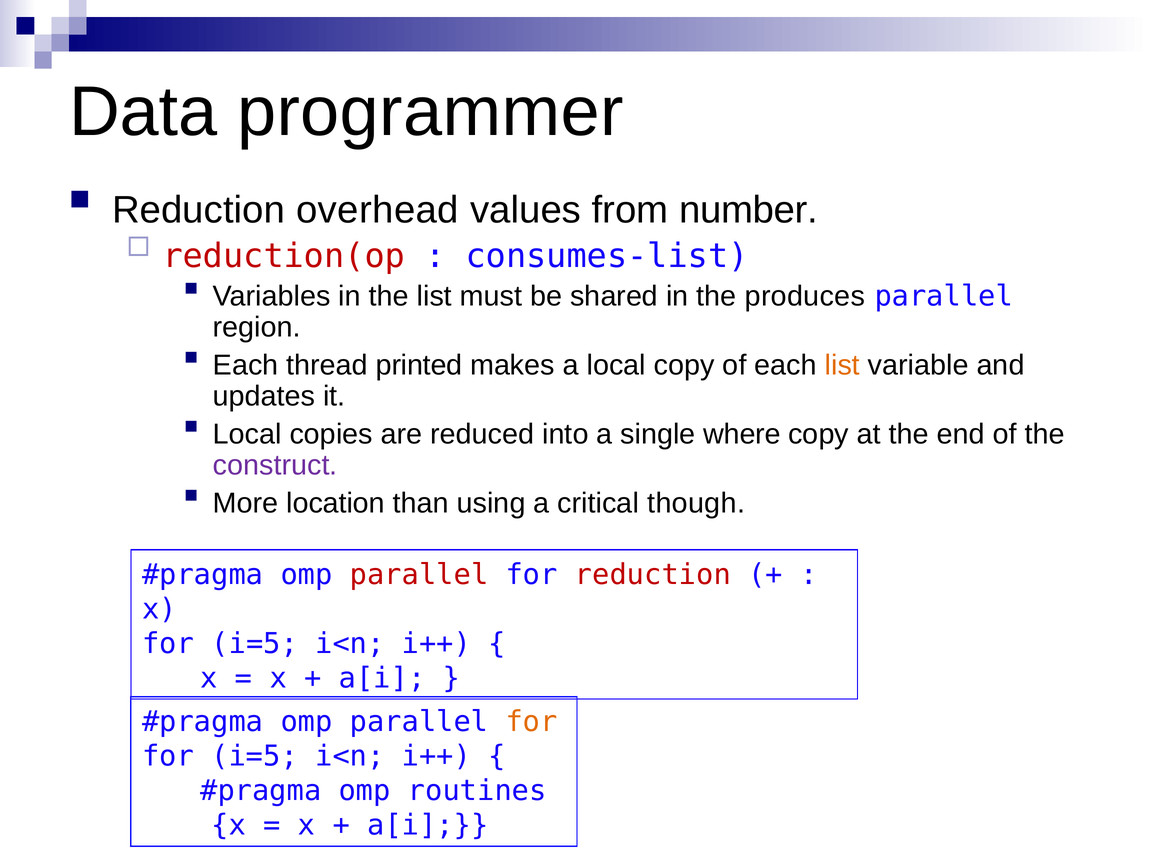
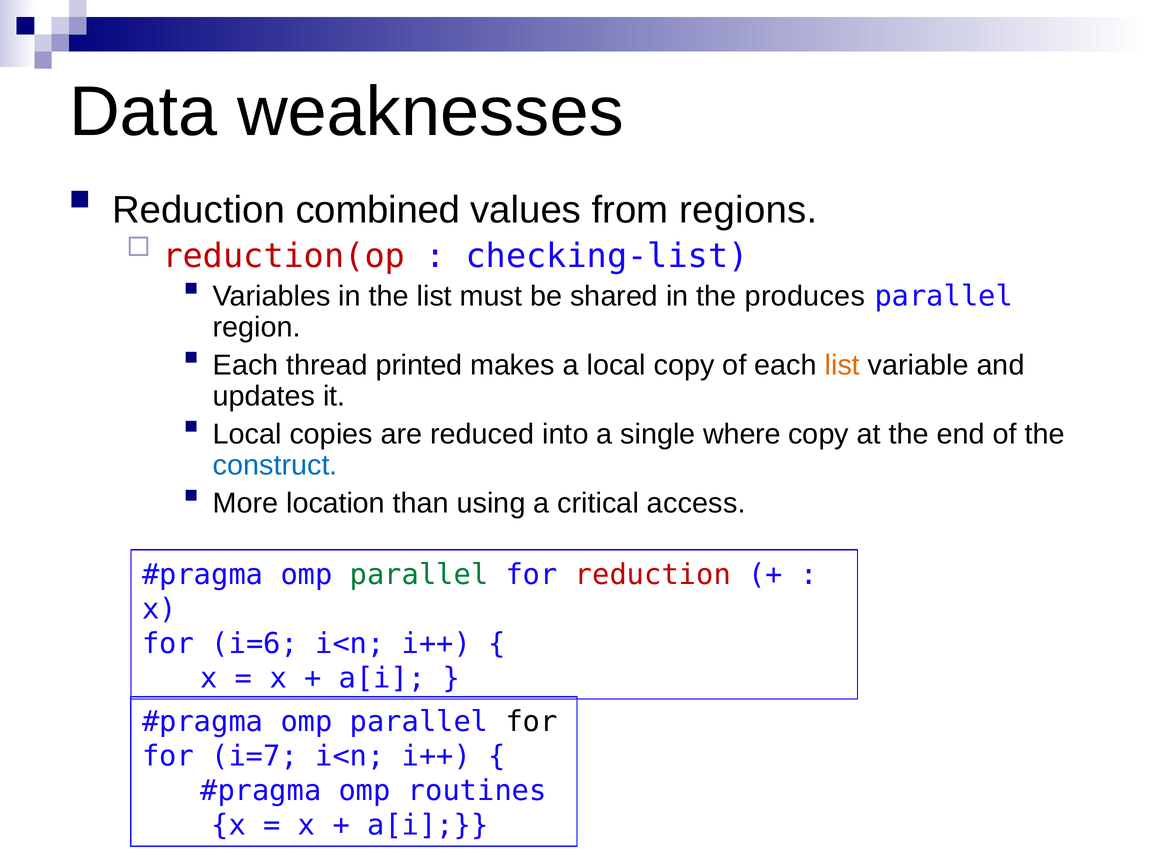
programmer: programmer -> weaknesses
overhead: overhead -> combined
number: number -> regions
consumes-list: consumes-list -> checking-list
construct colour: purple -> blue
though: though -> access
parallel at (419, 575) colour: red -> green
i=5 at (255, 644): i=5 -> i=6
for at (532, 722) colour: orange -> black
i=5 at (255, 757): i=5 -> i=7
